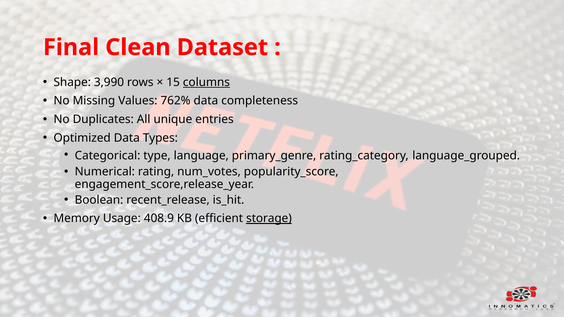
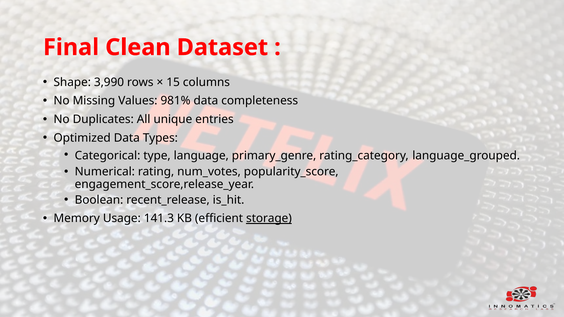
columns underline: present -> none
762%: 762% -> 981%
408.9: 408.9 -> 141.3
